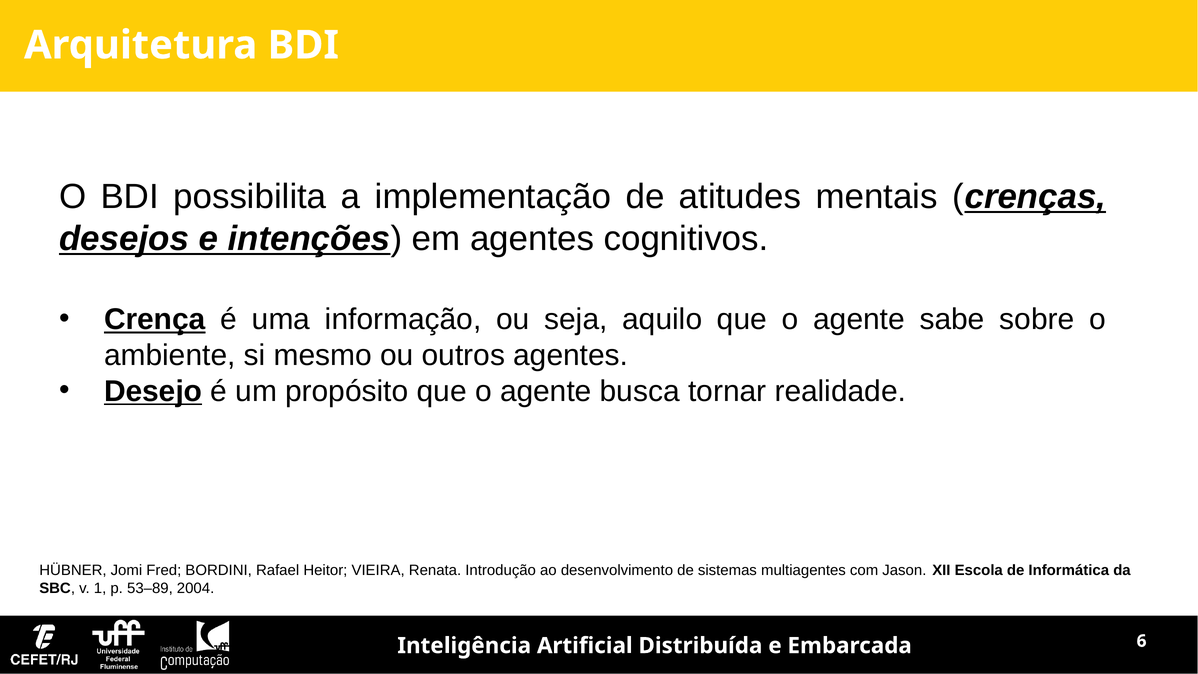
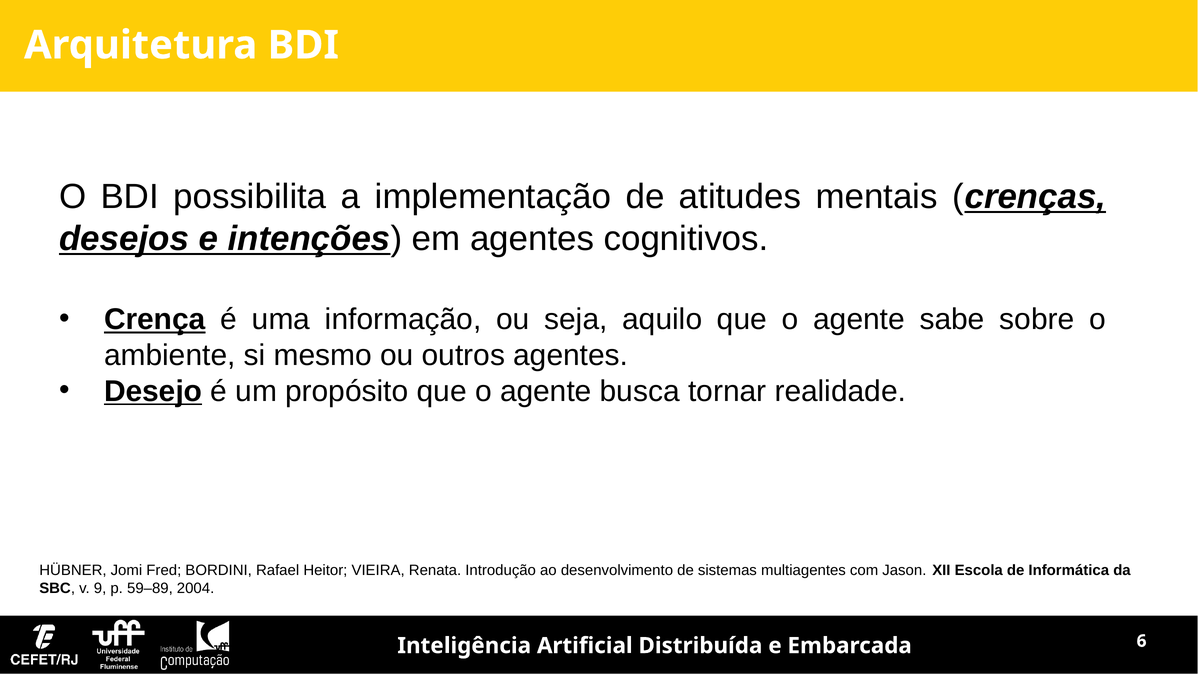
1: 1 -> 9
53–89: 53–89 -> 59–89
